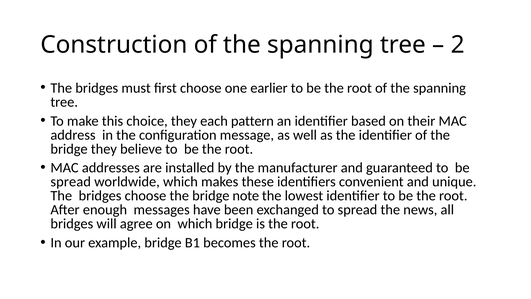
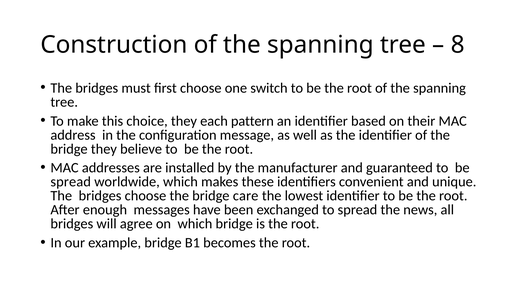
2: 2 -> 8
earlier: earlier -> switch
note: note -> care
